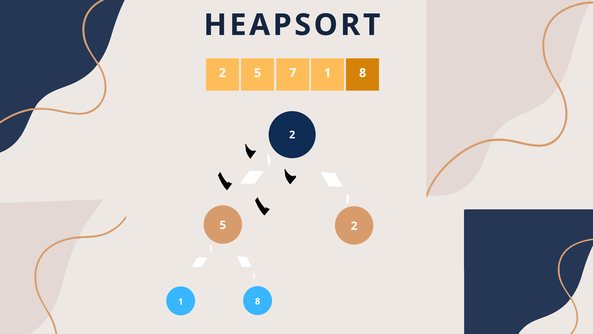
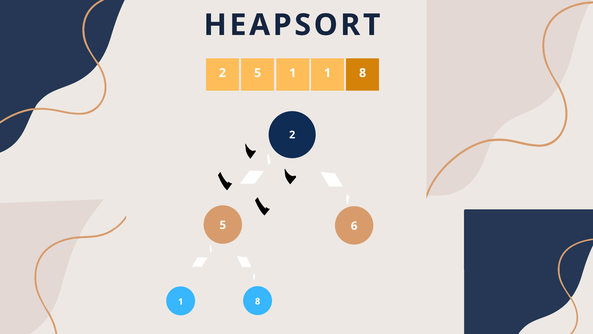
5 7: 7 -> 1
5 2: 2 -> 6
